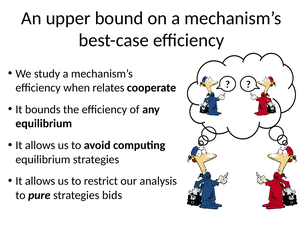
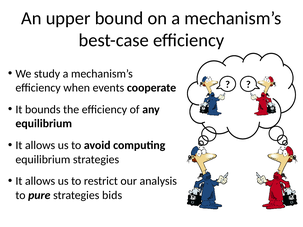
relates: relates -> events
